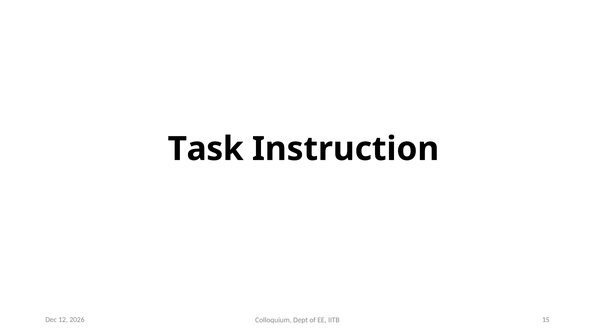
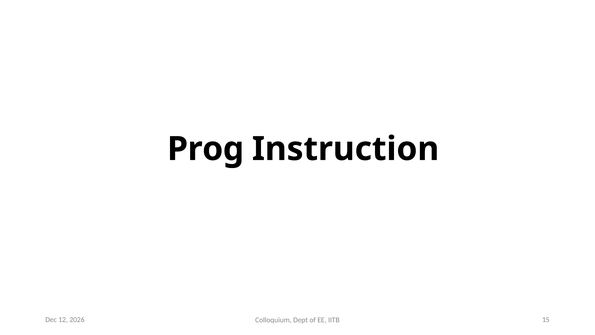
Task: Task -> Prog
